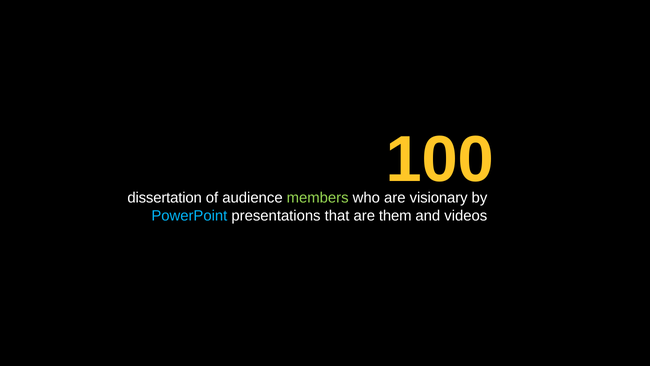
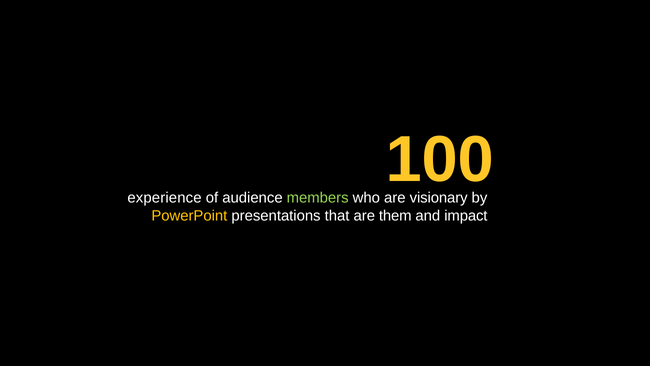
dissertation: dissertation -> experience
PowerPoint colour: light blue -> yellow
videos: videos -> impact
